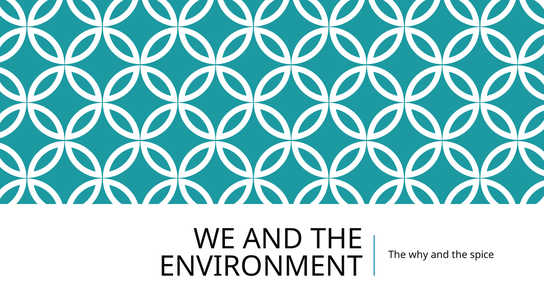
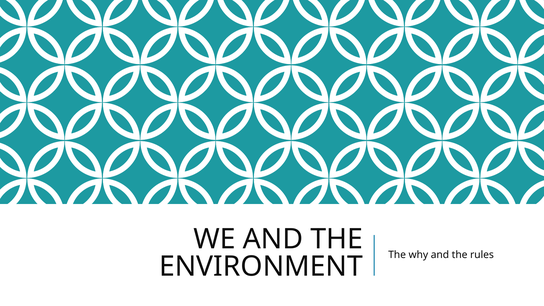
spice: spice -> rules
